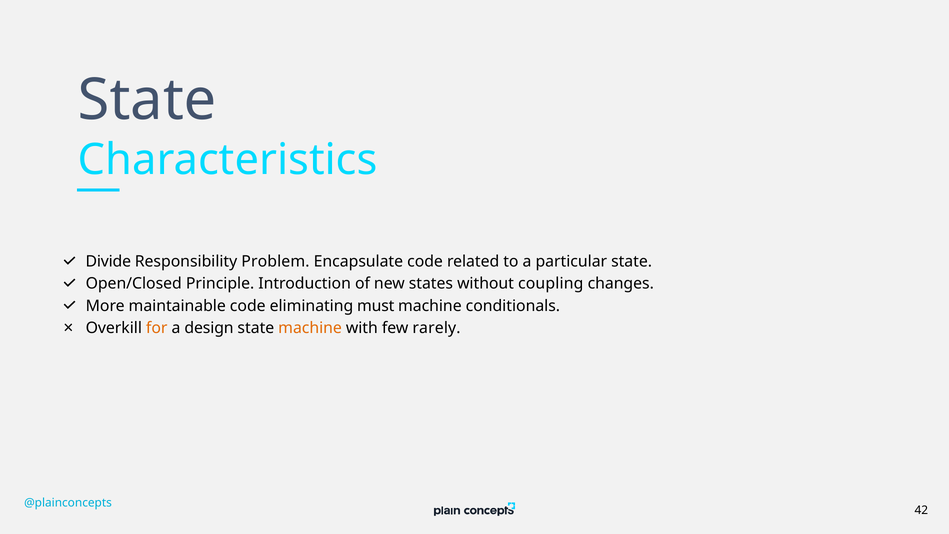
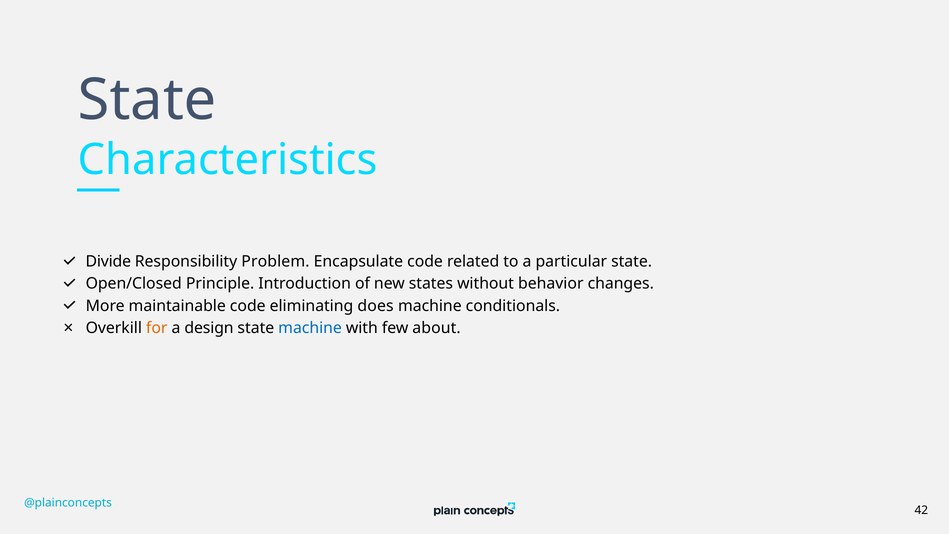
coupling: coupling -> behavior
must: must -> does
machine at (310, 328) colour: orange -> blue
rarely: rarely -> about
